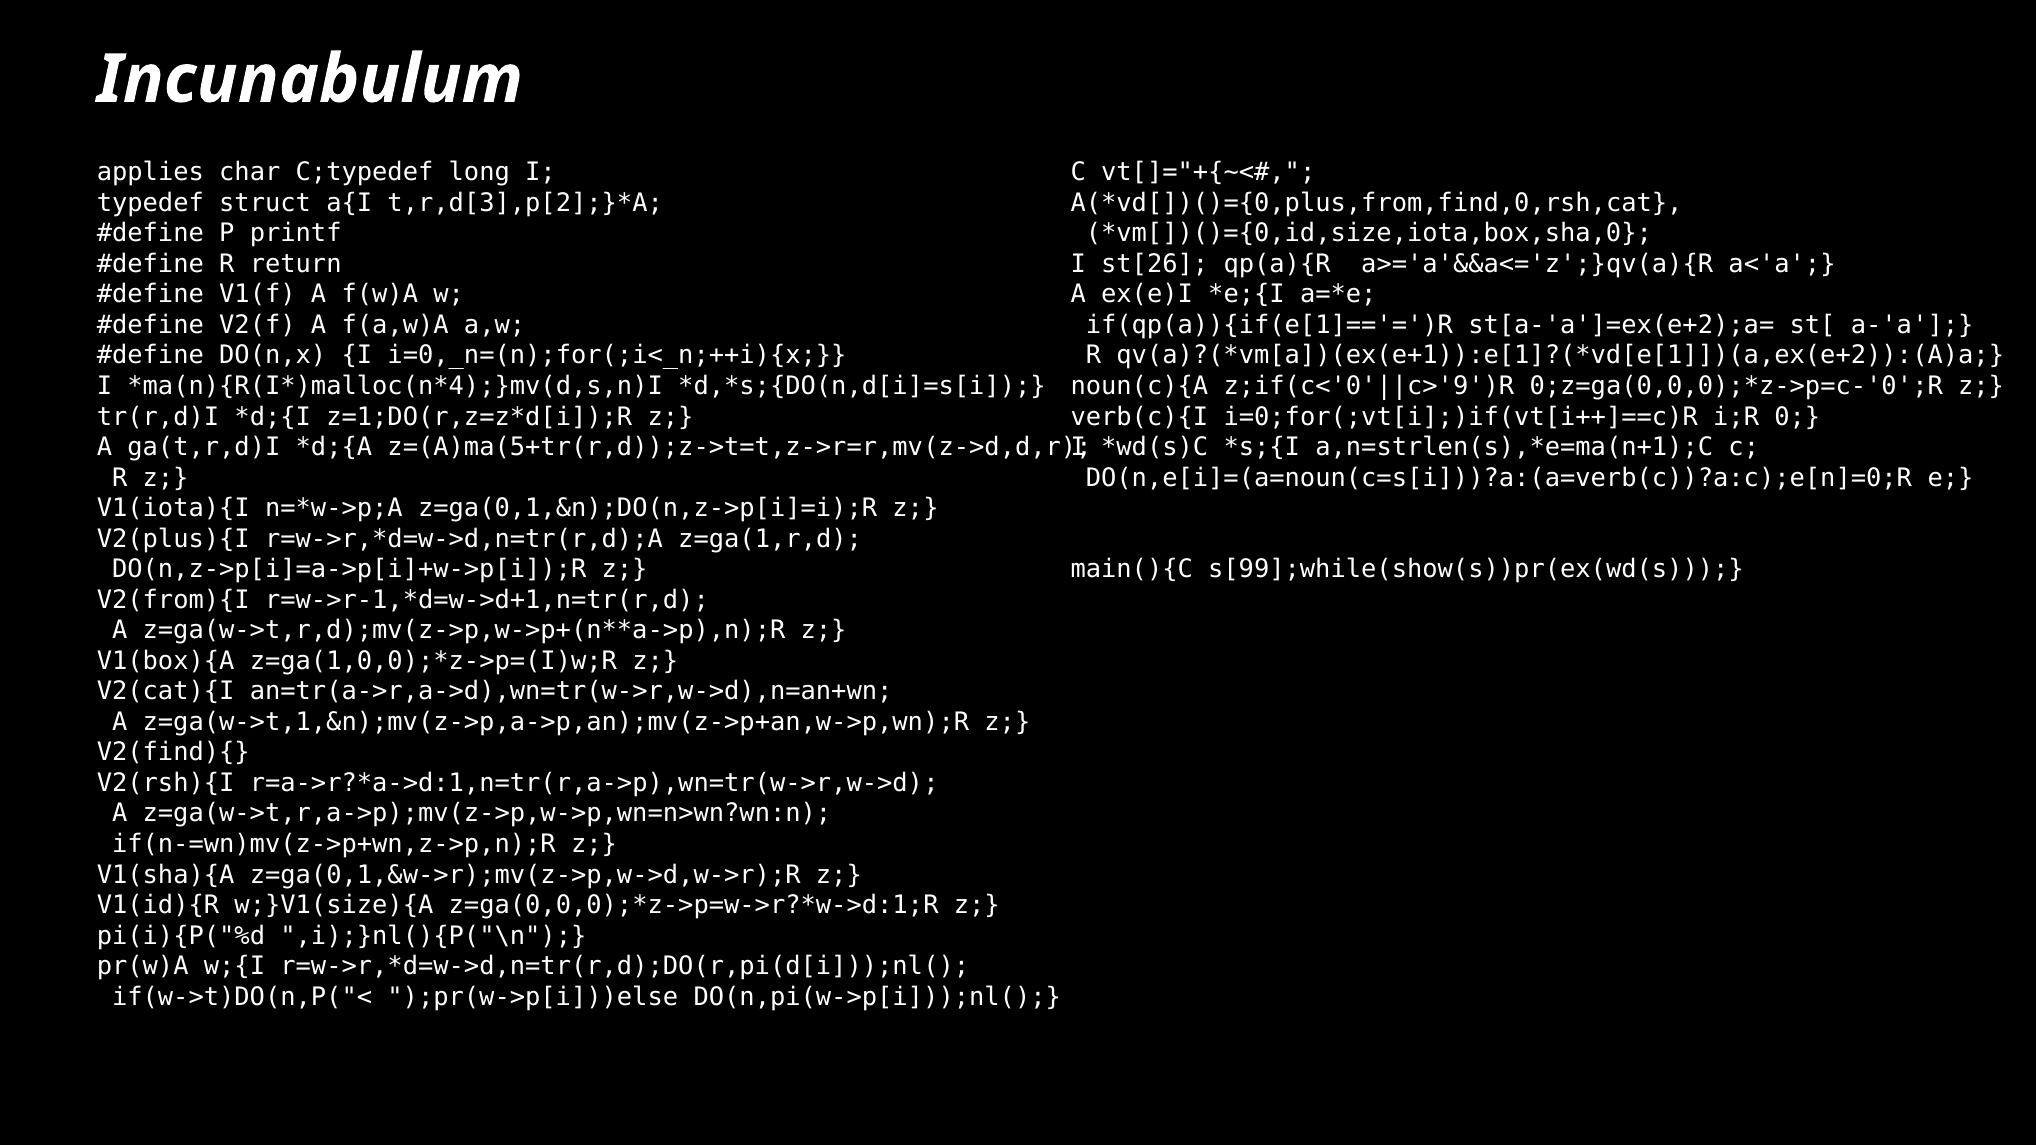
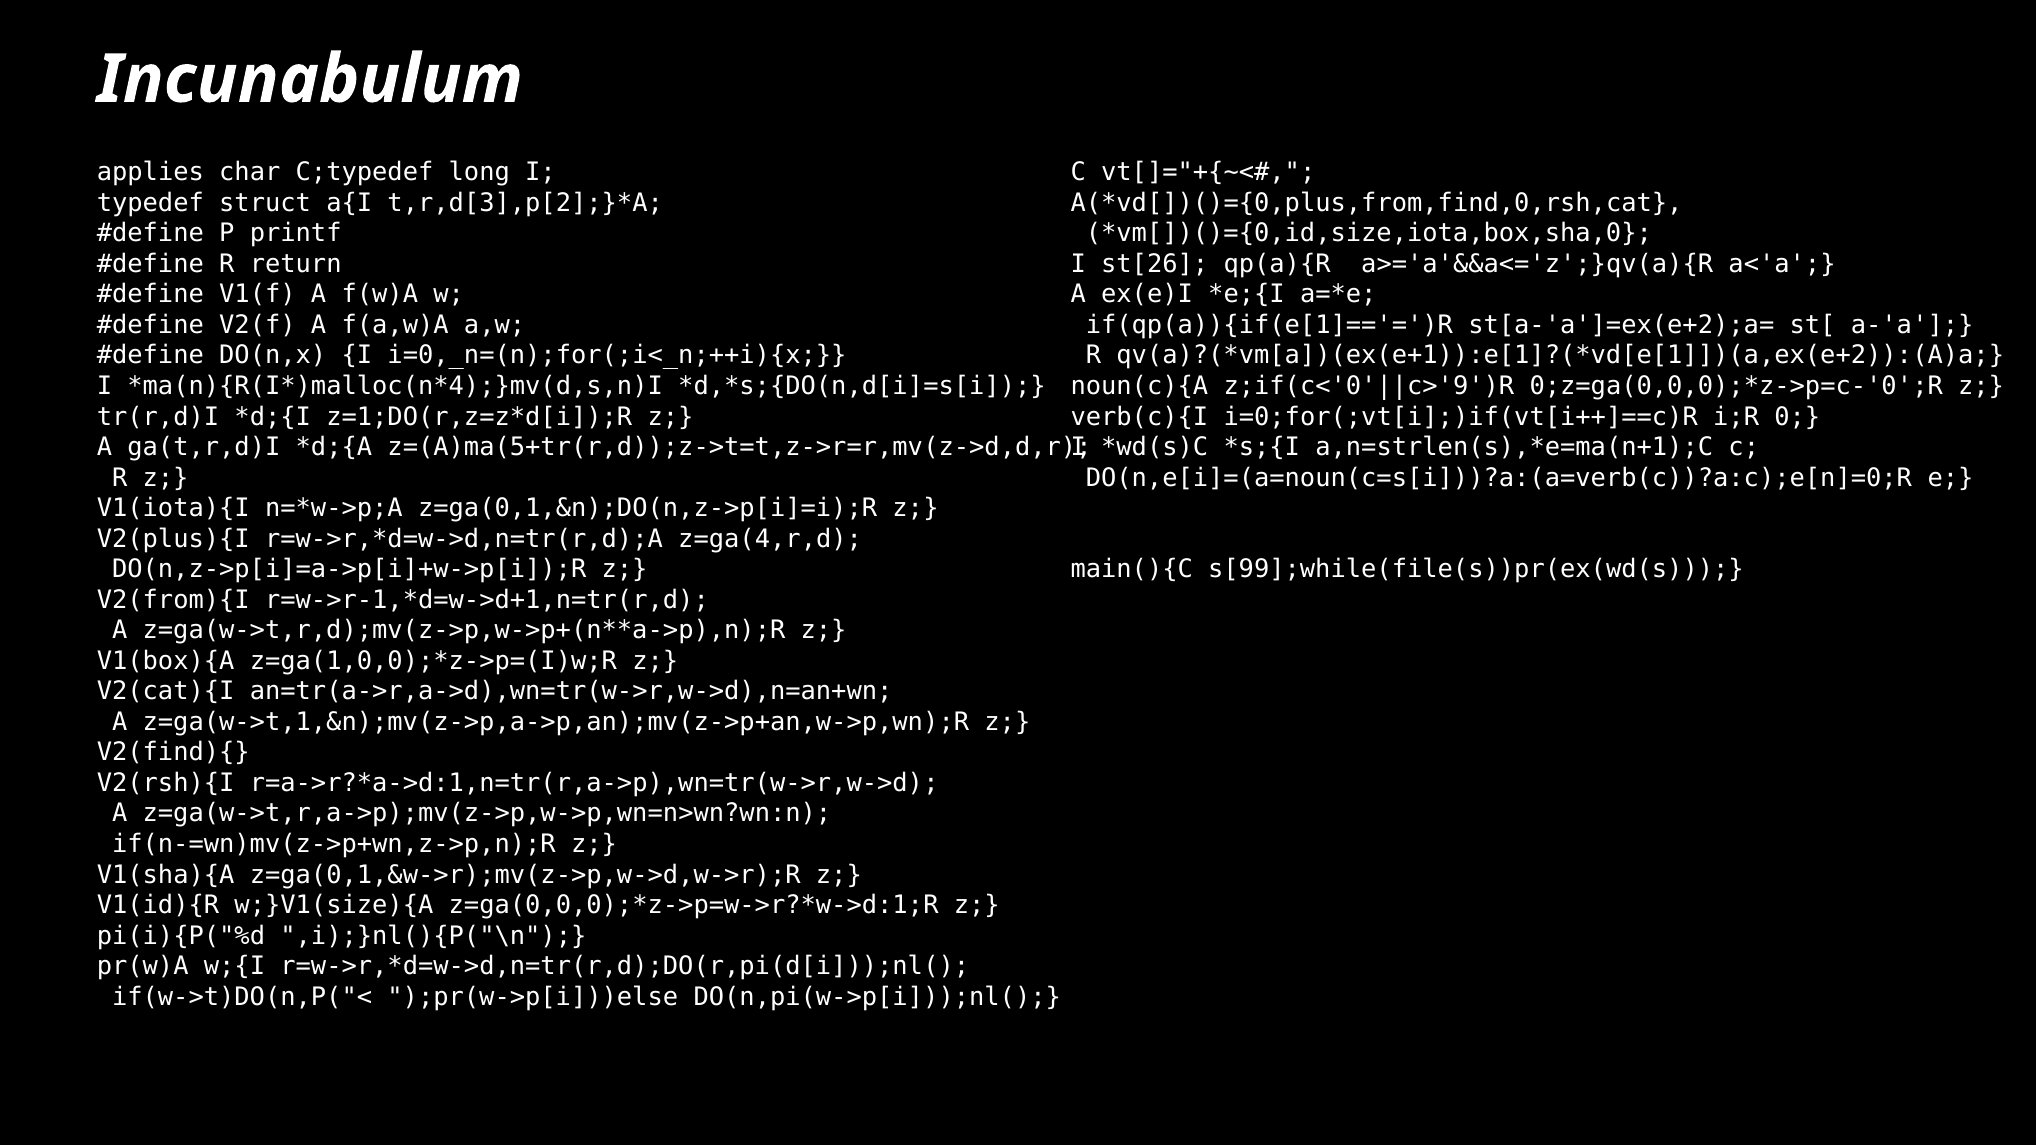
z=ga(1,r,d: z=ga(1,r,d -> z=ga(4,r,d
s[99];while(show(s))pr(ex(wd(s: s[99];while(show(s))pr(ex(wd(s -> s[99];while(file(s))pr(ex(wd(s
